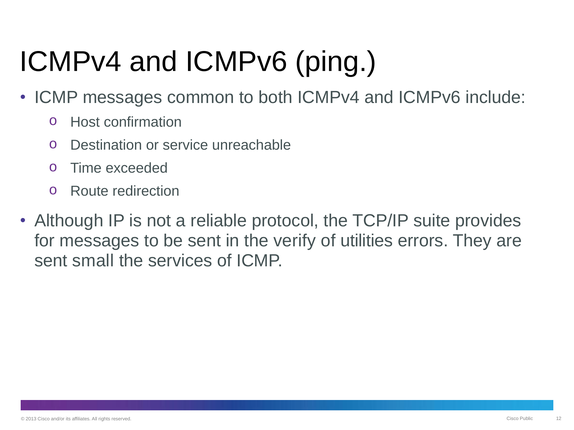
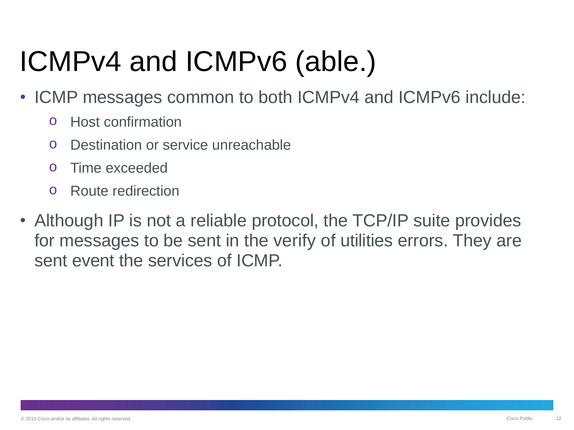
ping: ping -> able
small: small -> event
